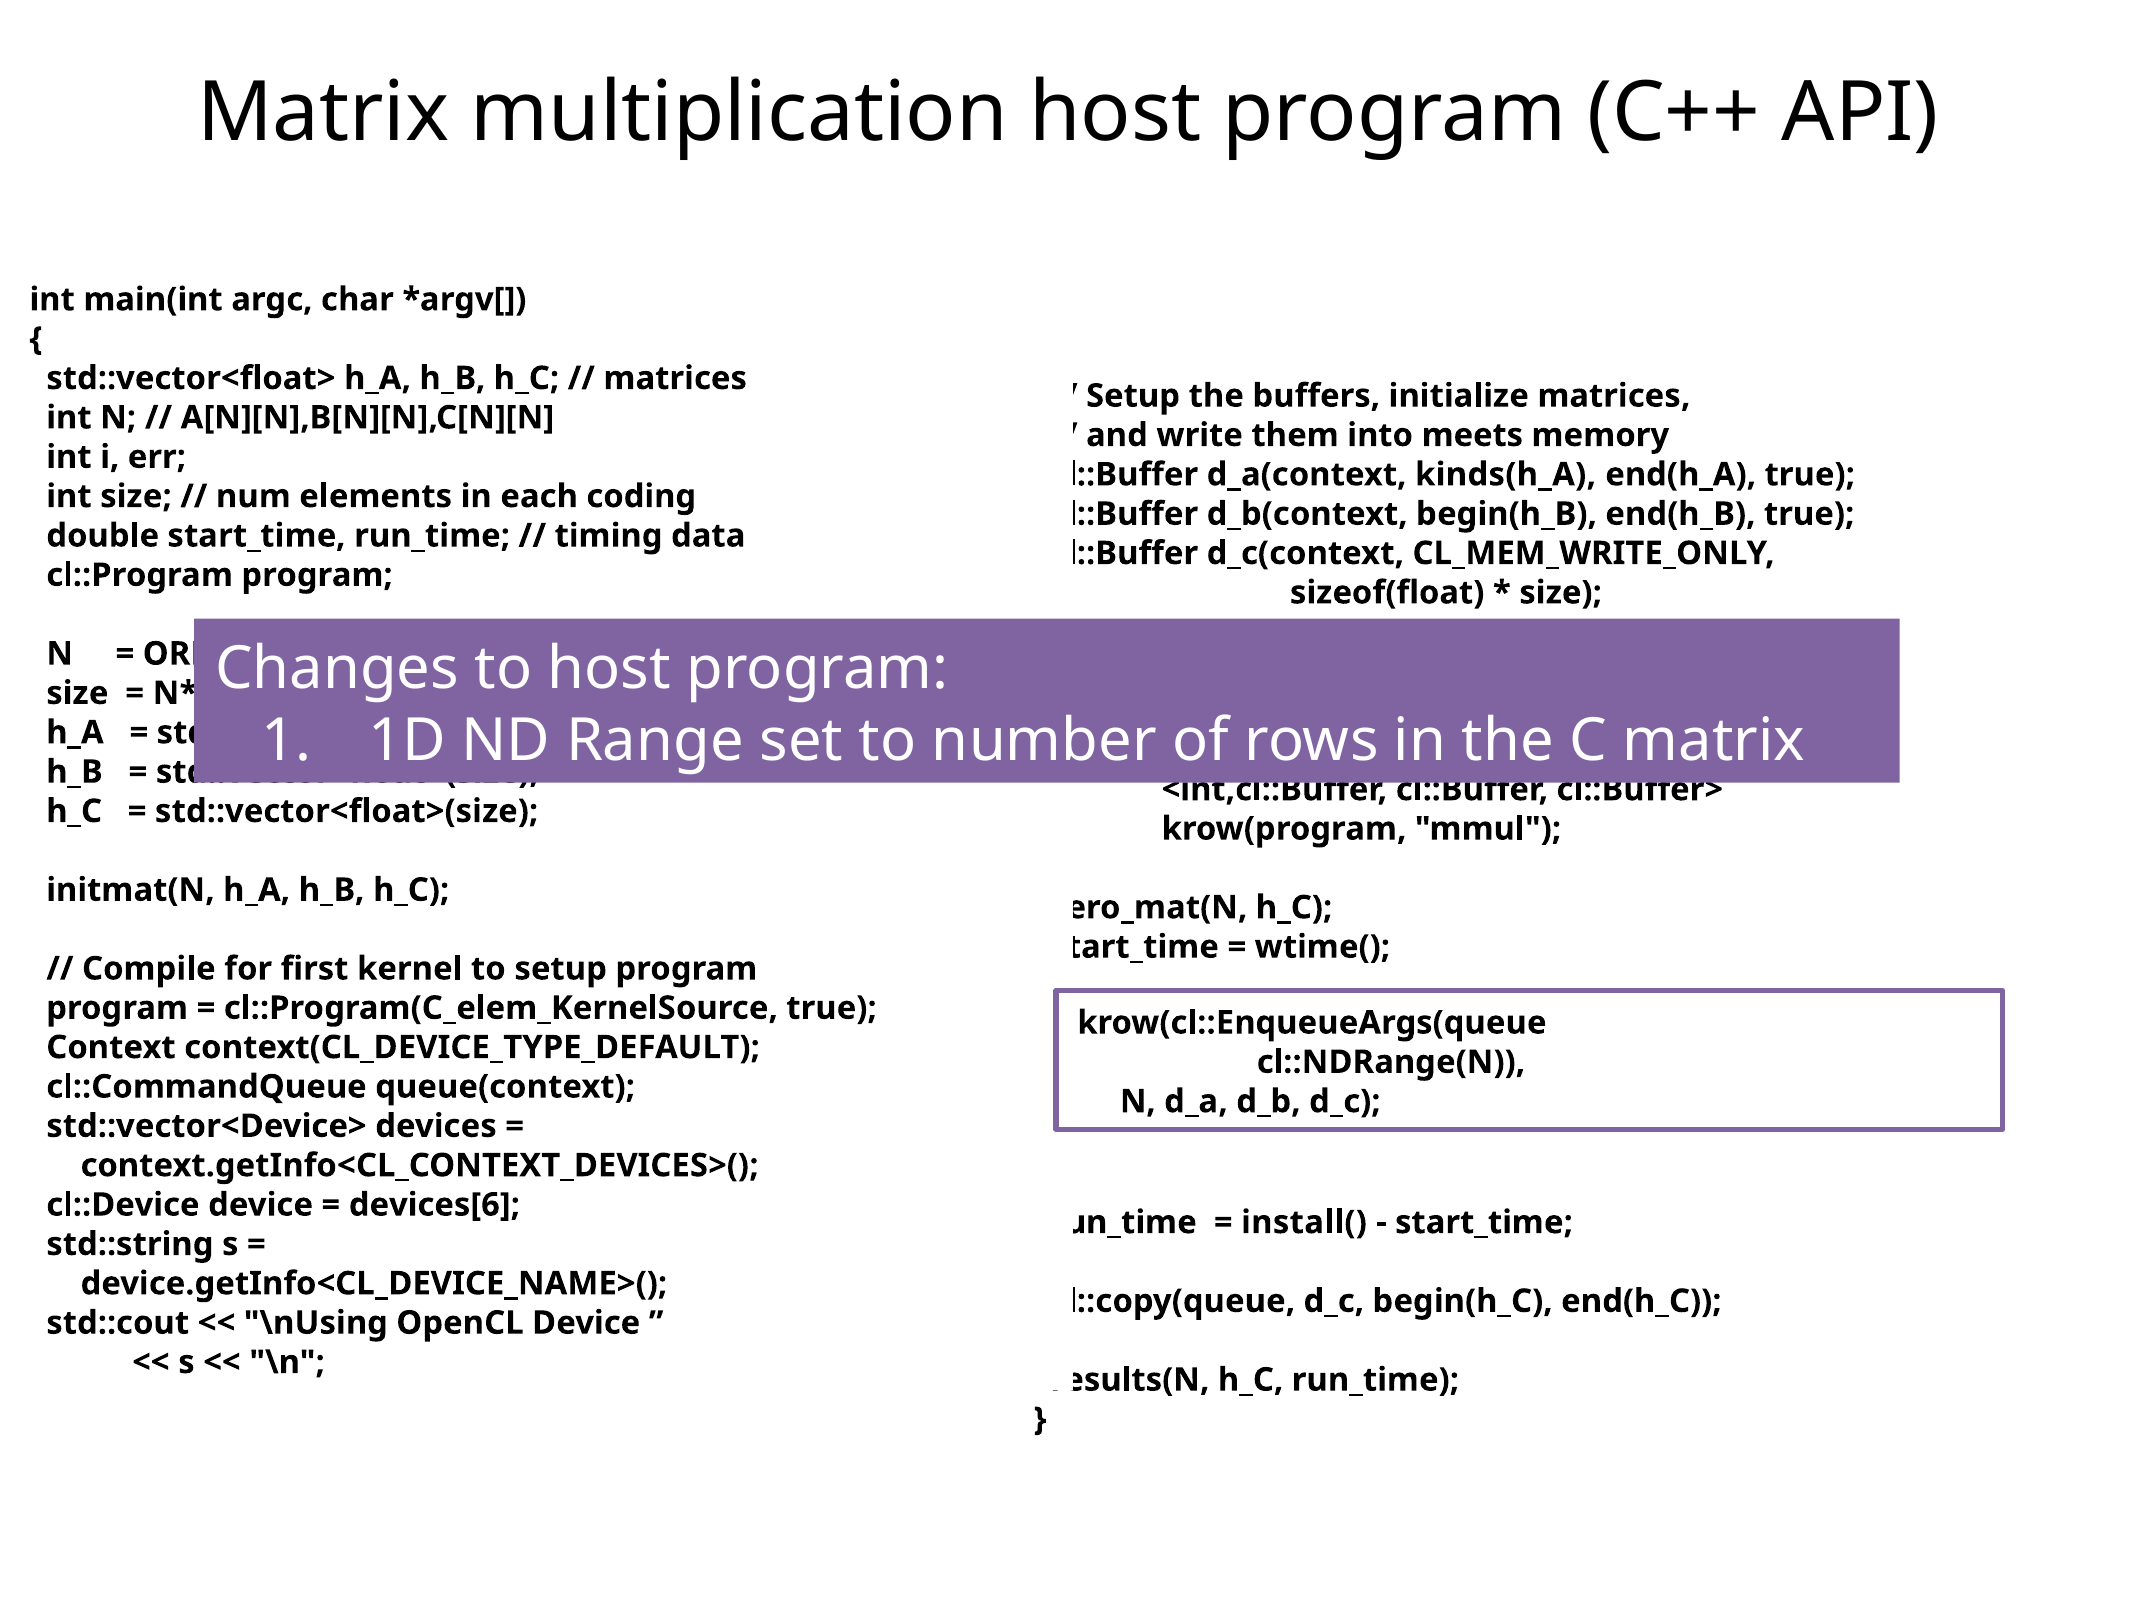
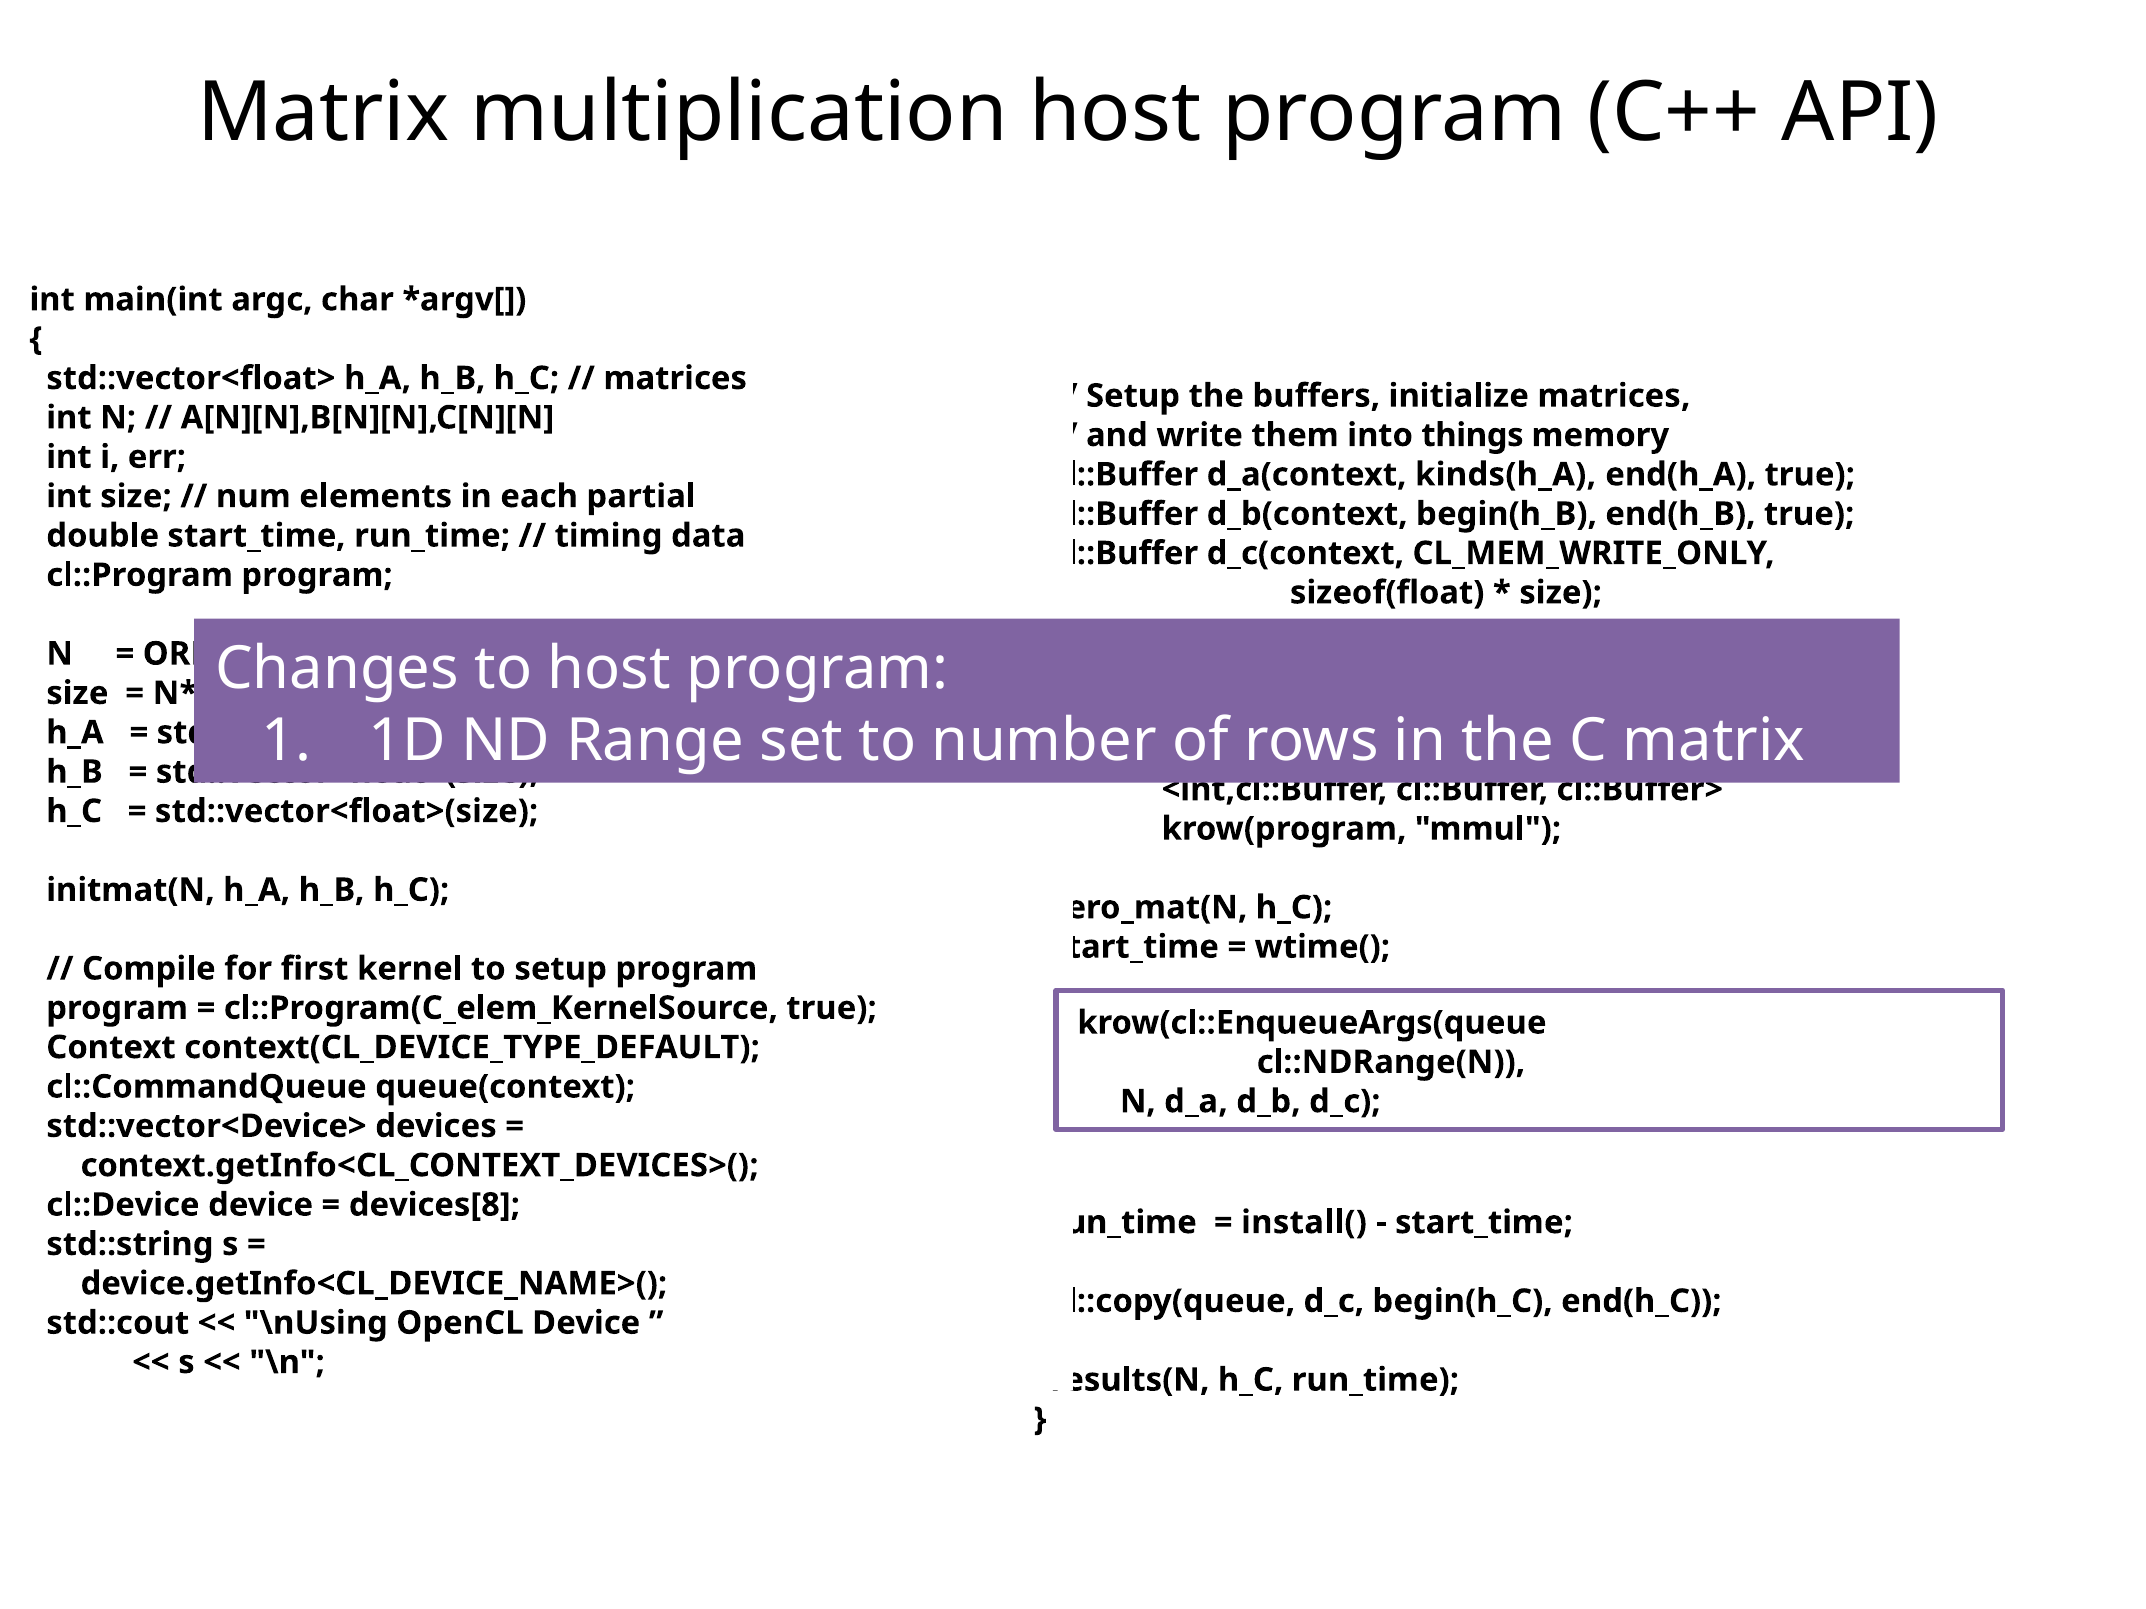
meets: meets -> things
coding: coding -> partial
devices[6: devices[6 -> devices[8
